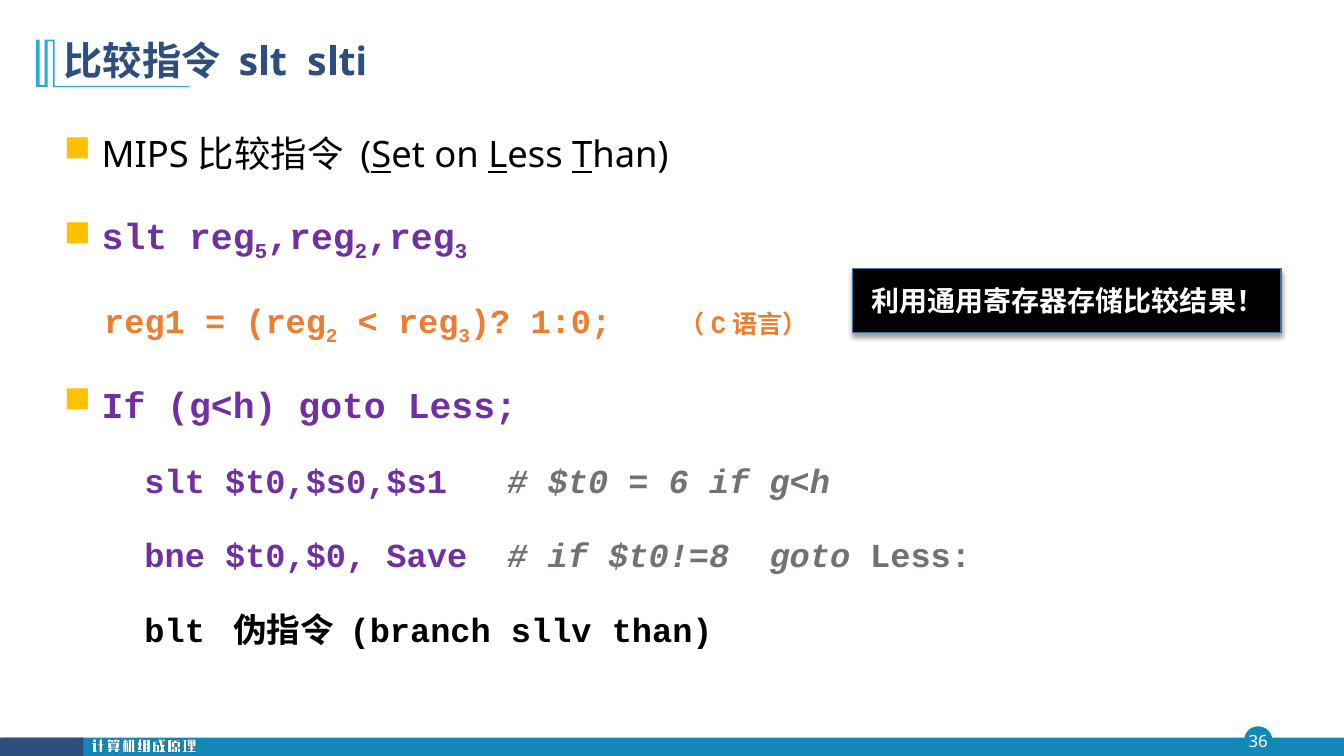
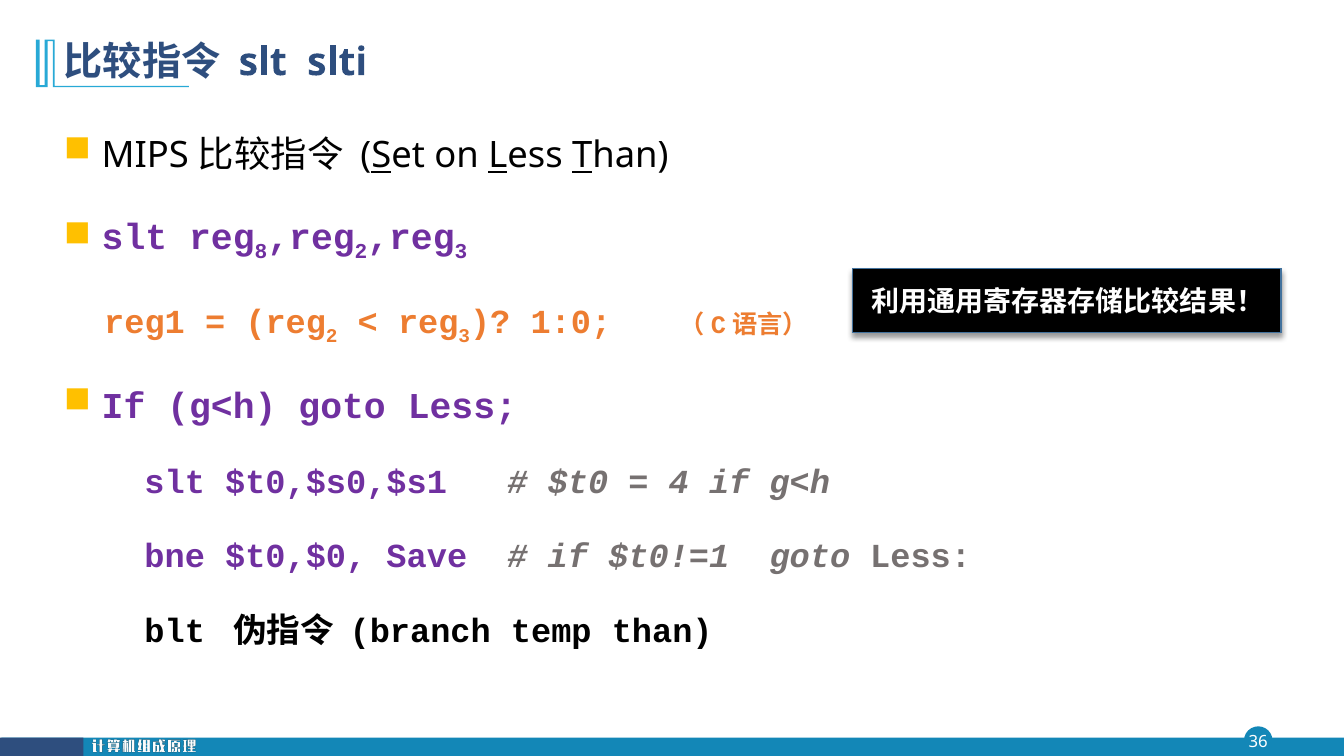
5: 5 -> 8
6: 6 -> 4
$t0!=8: $t0!=8 -> $t0!=1
sllv: sllv -> temp
